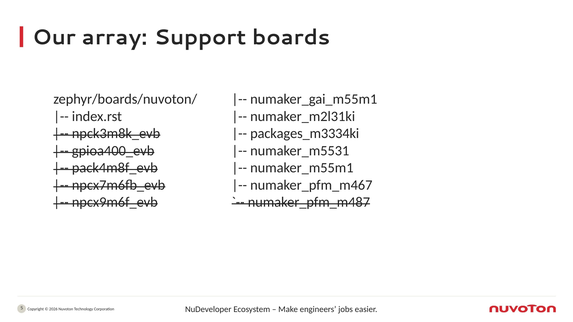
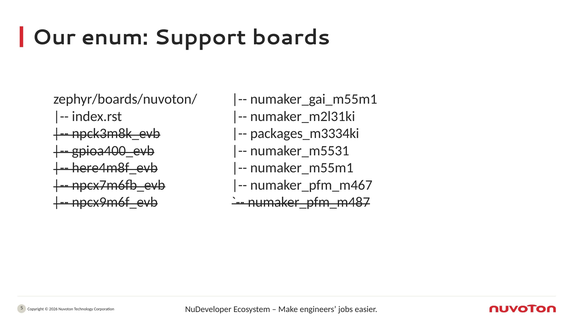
array: array -> enum
pack4m8f_evb: pack4m8f_evb -> here4m8f_evb
